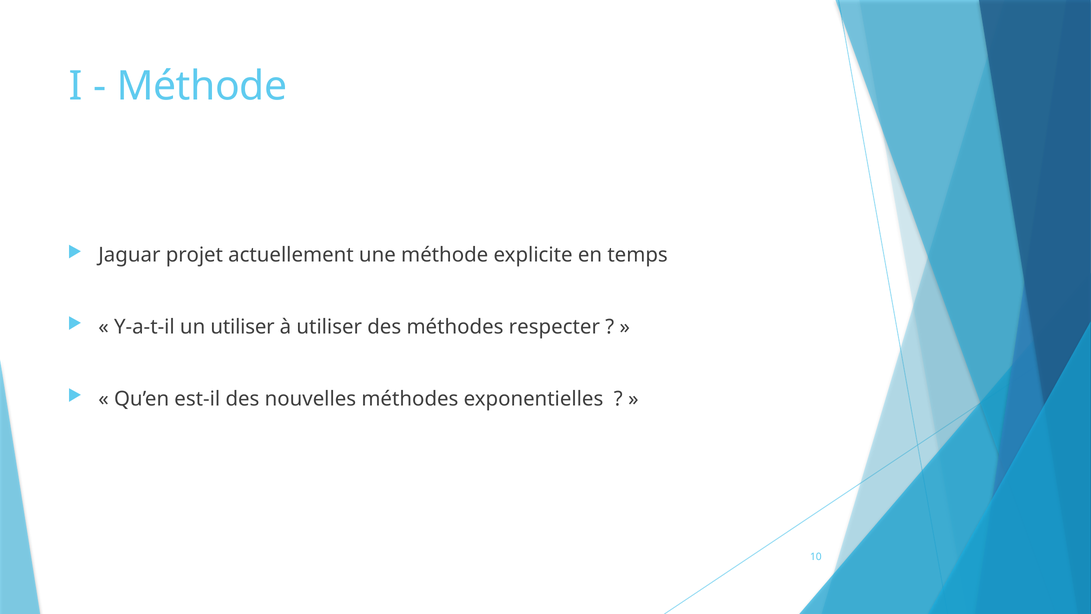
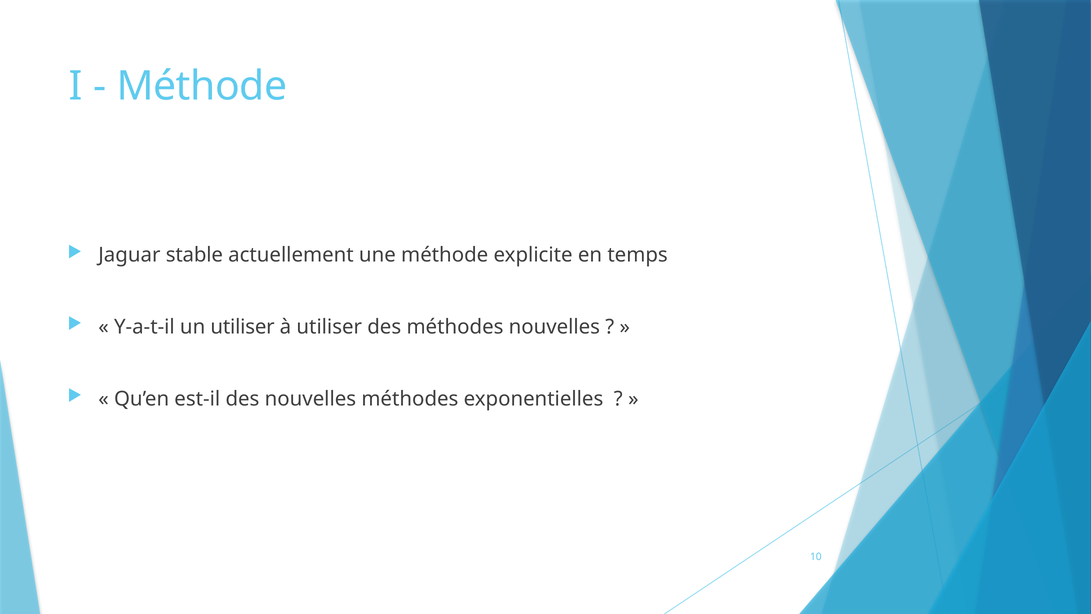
projet: projet -> stable
méthodes respecter: respecter -> nouvelles
